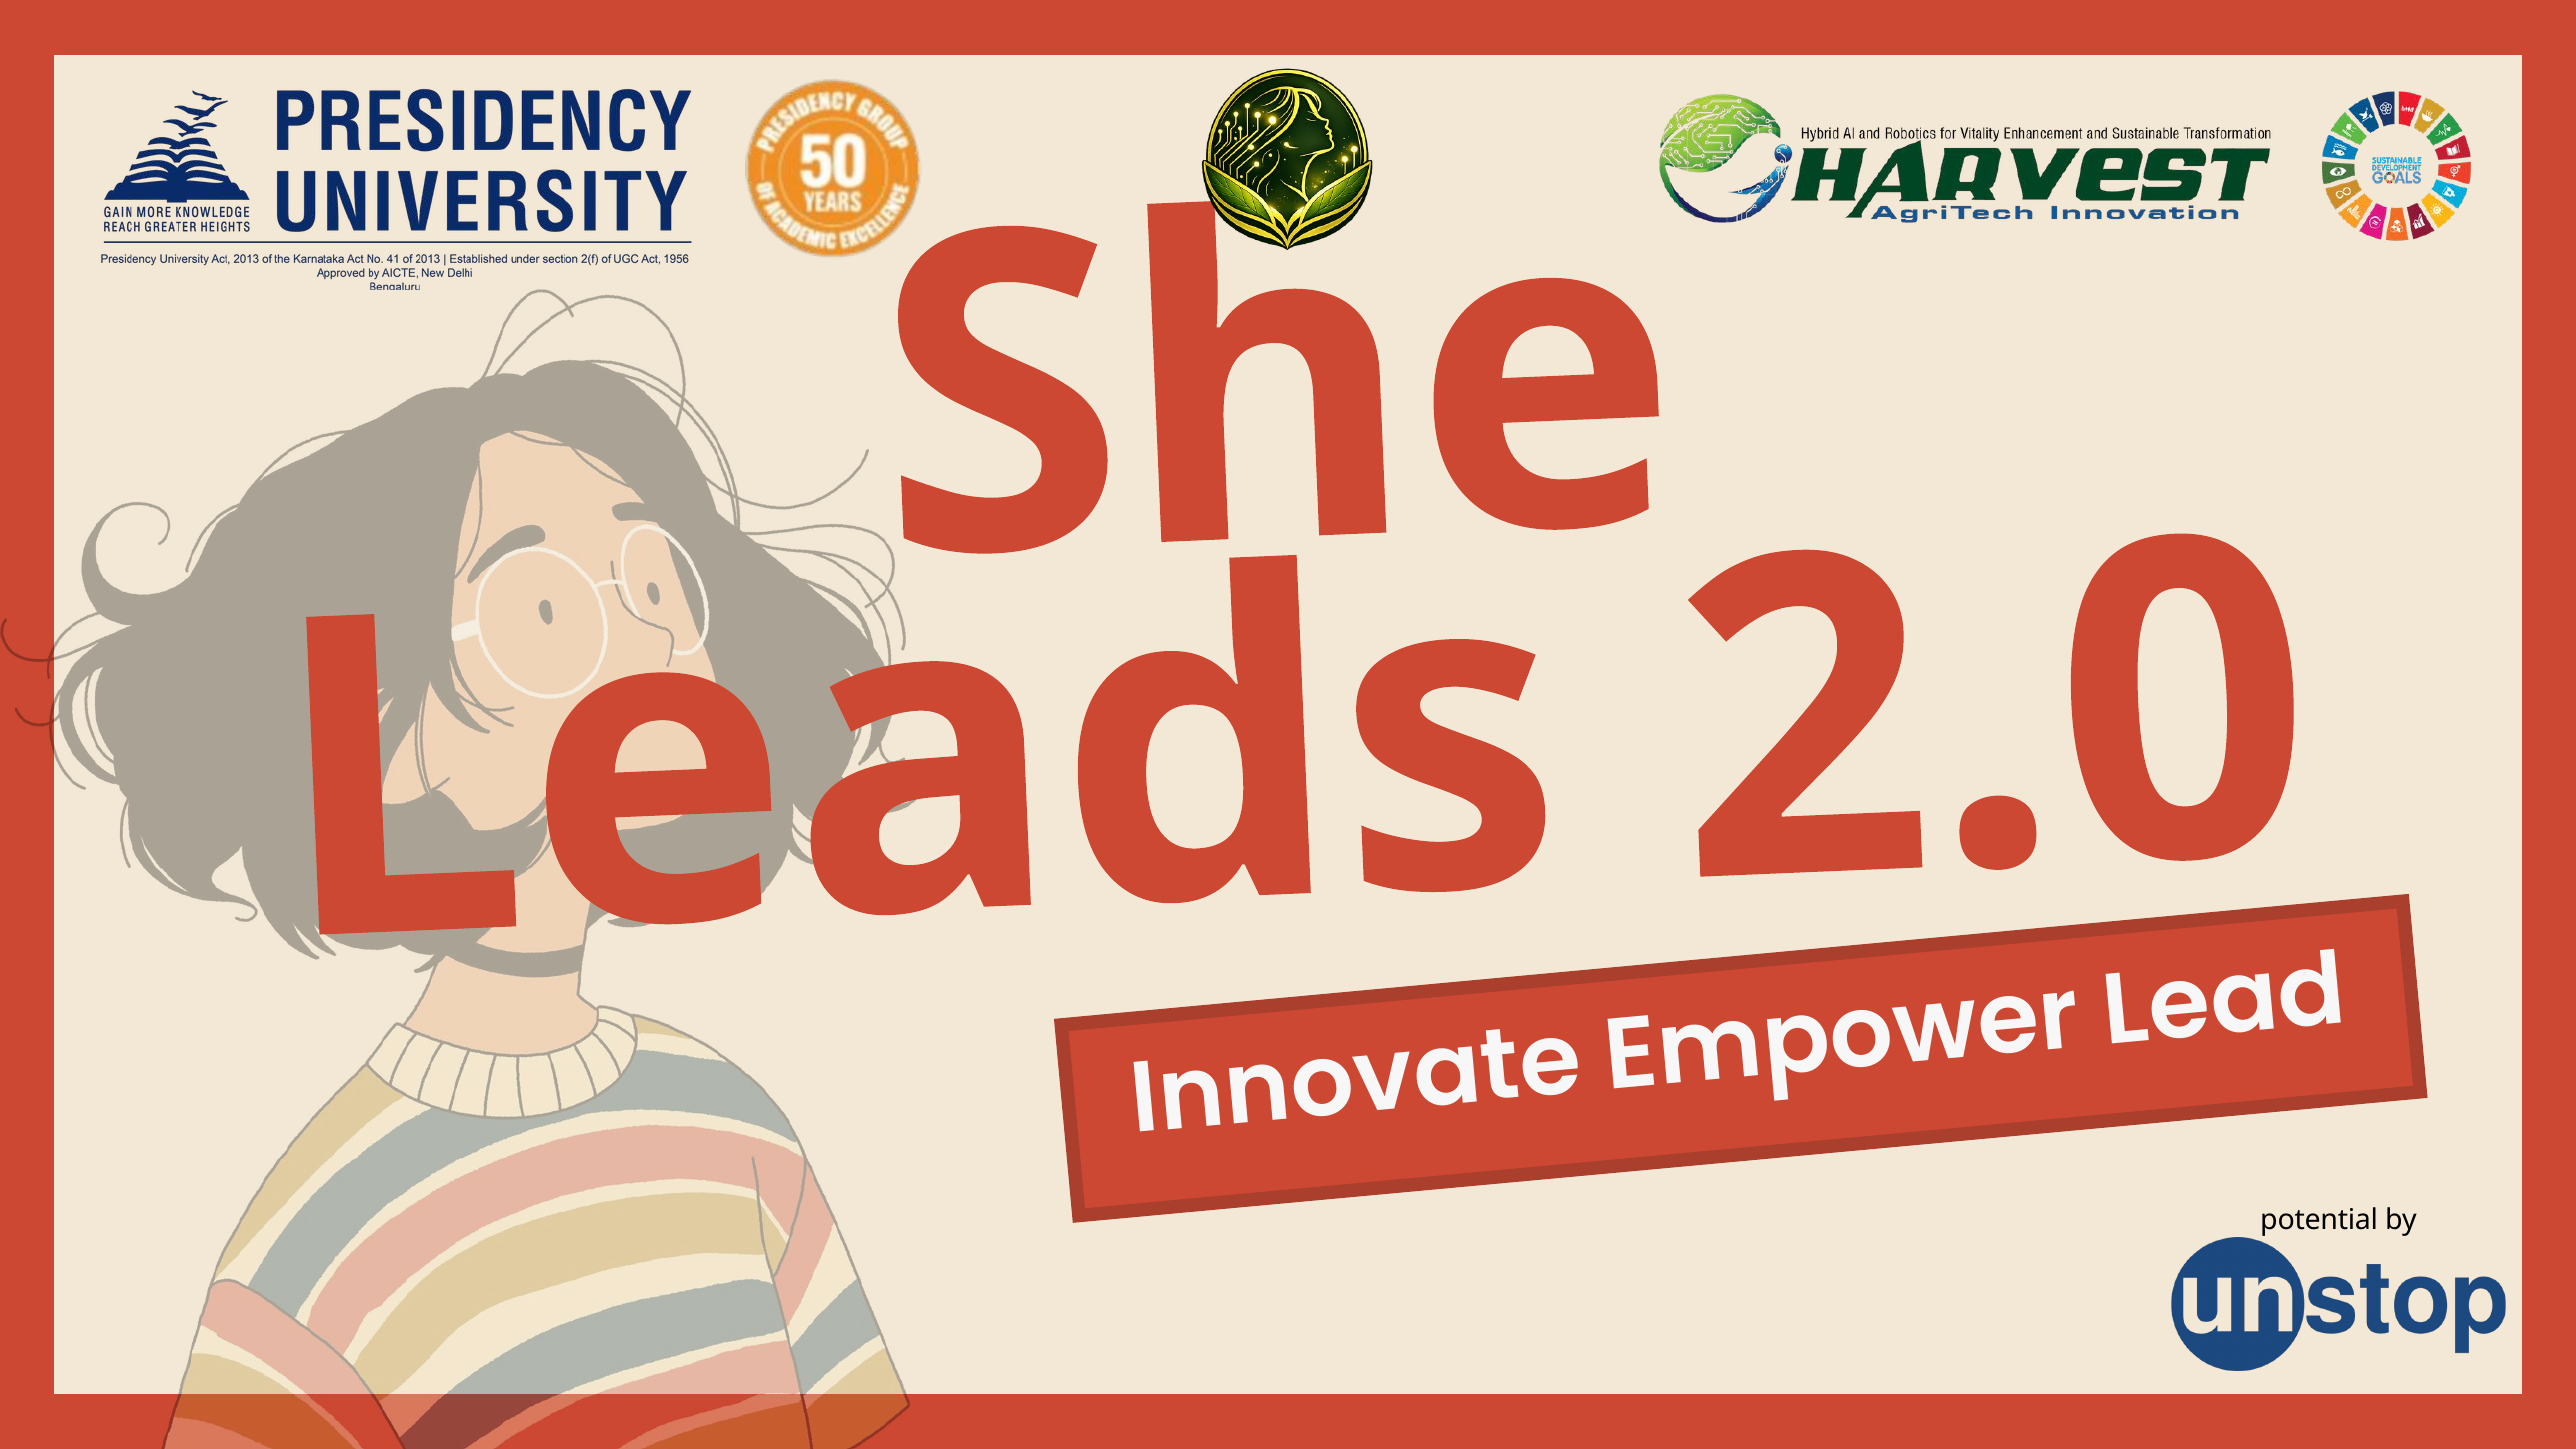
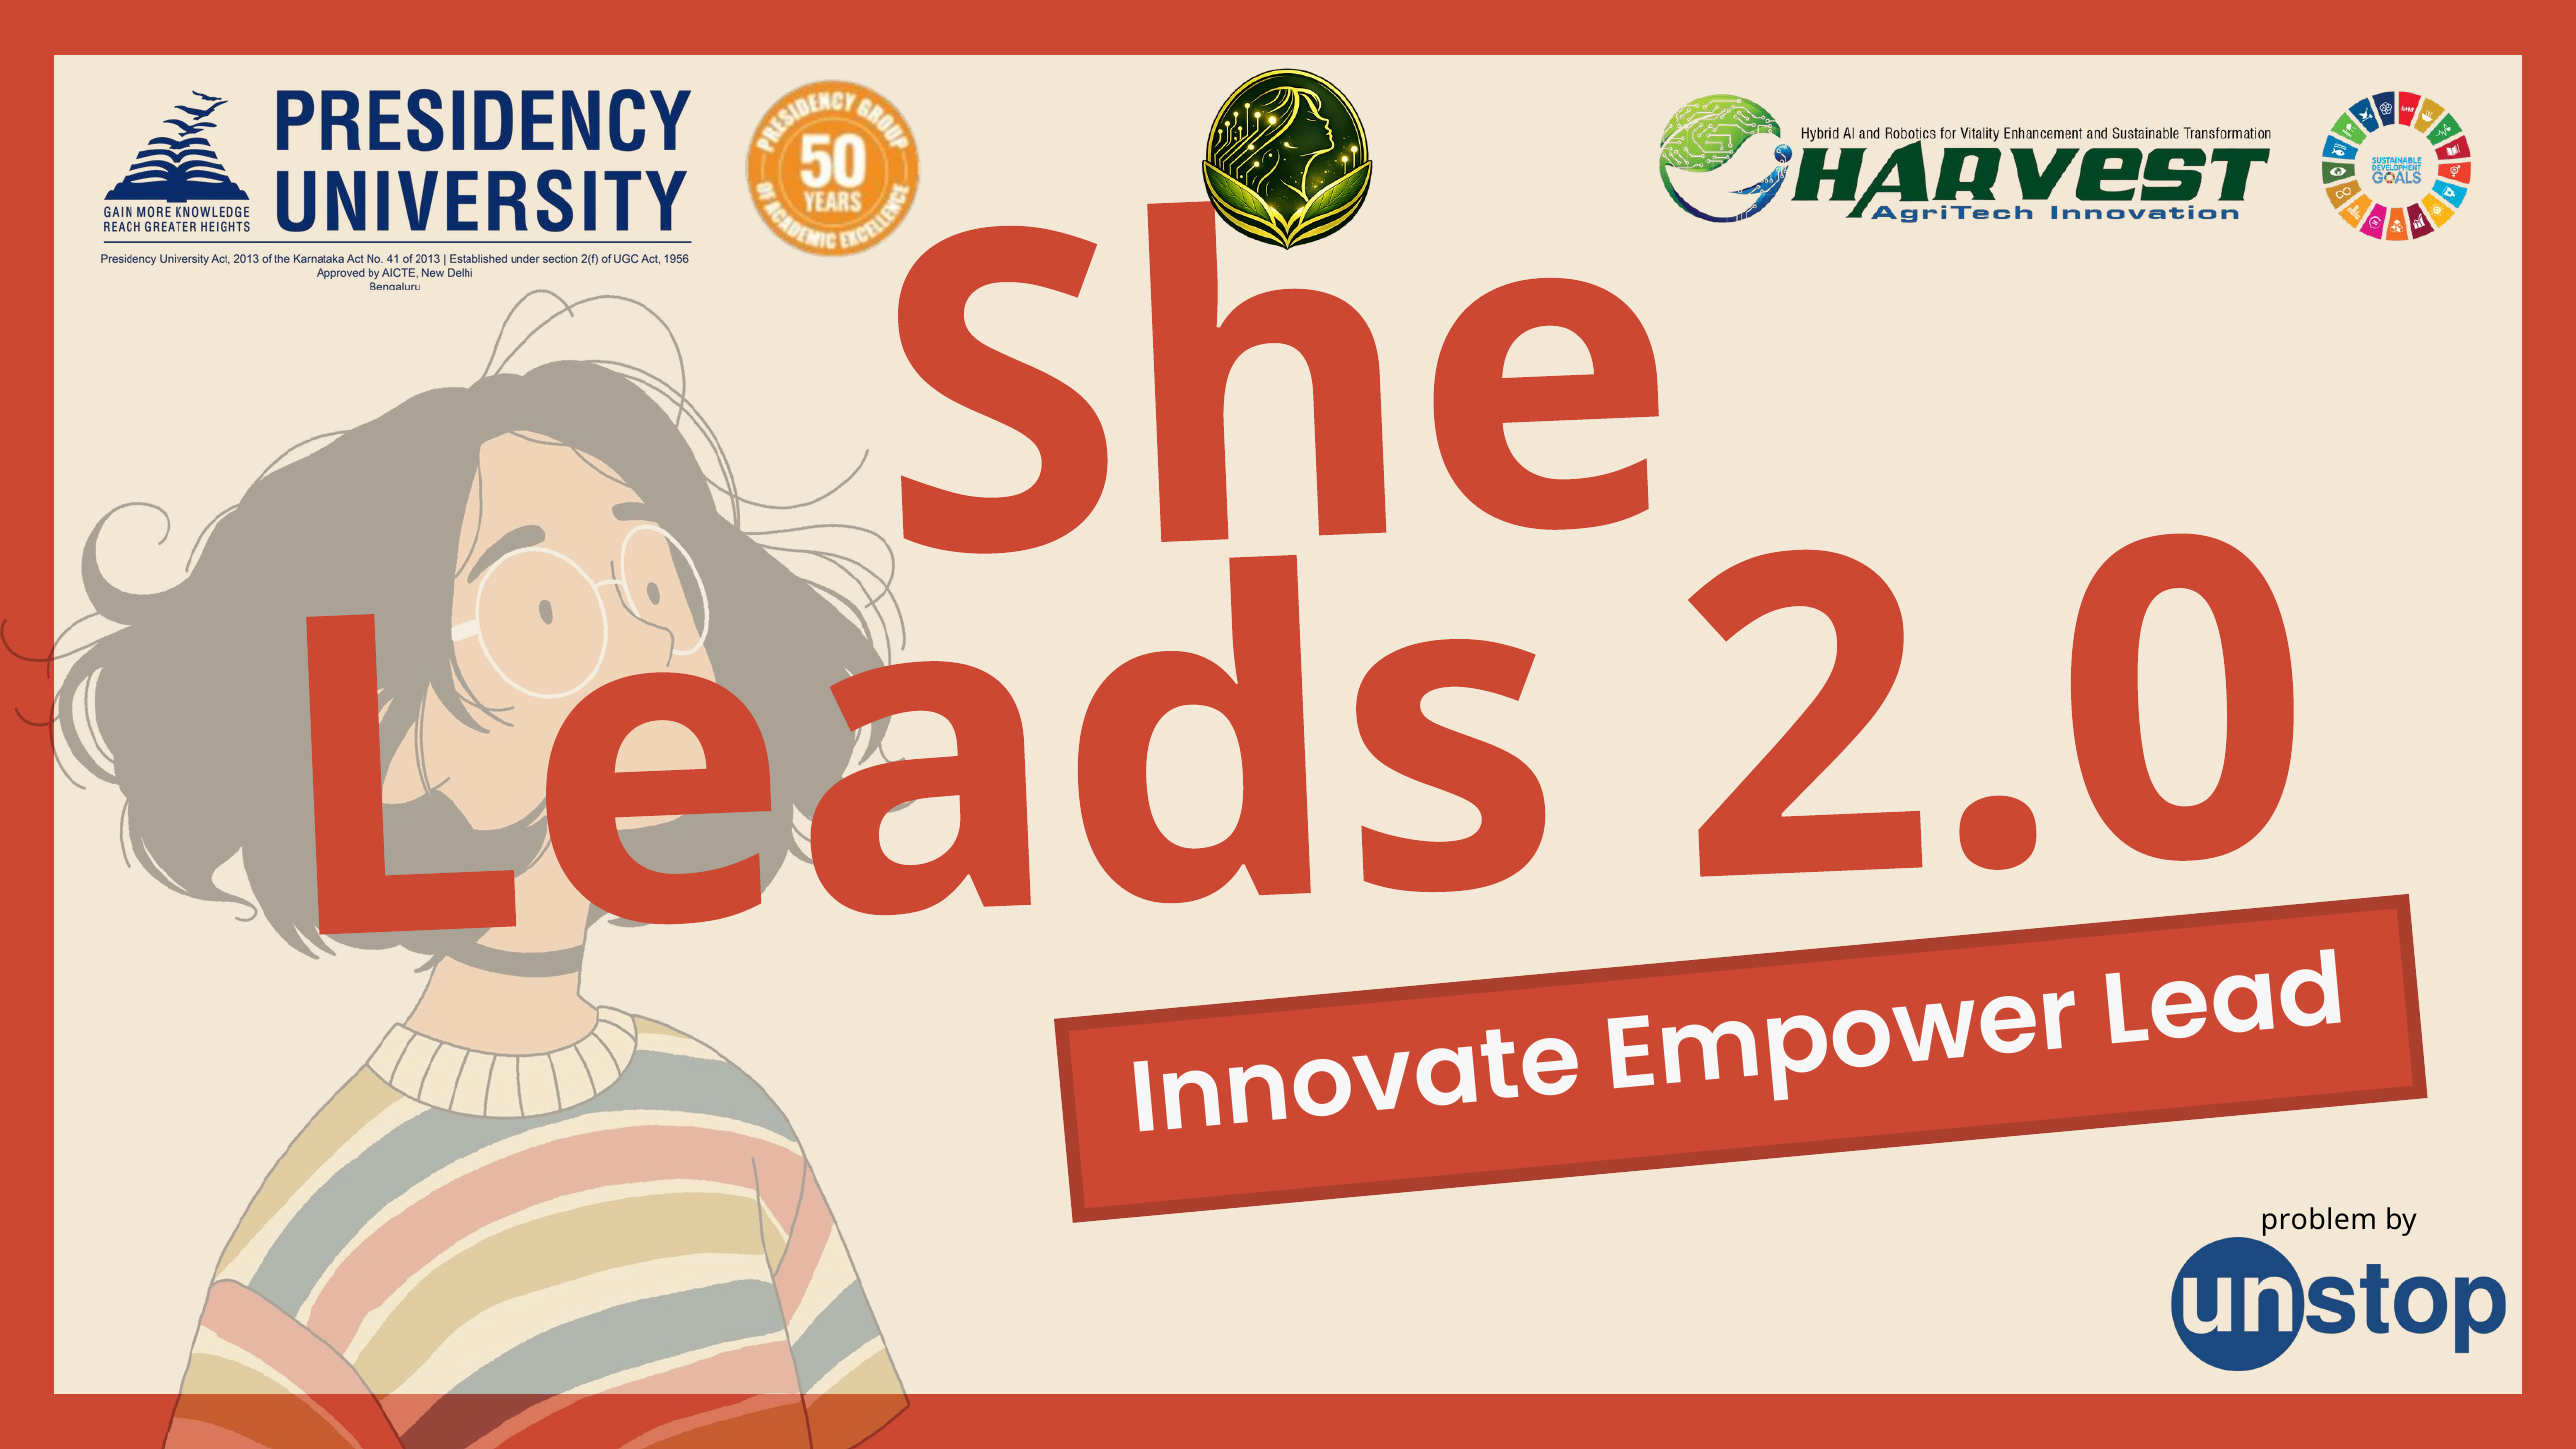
potential: potential -> problem
